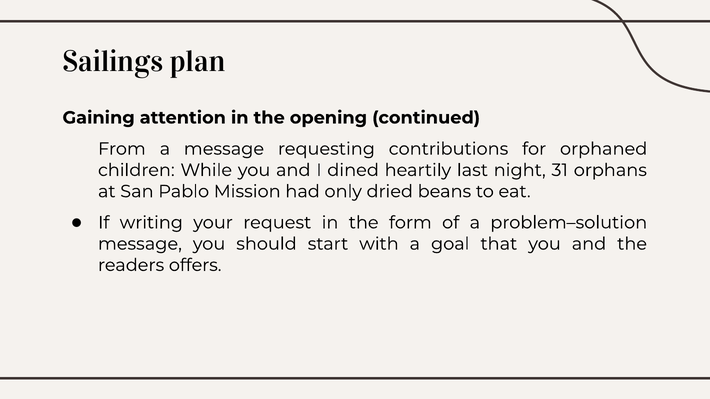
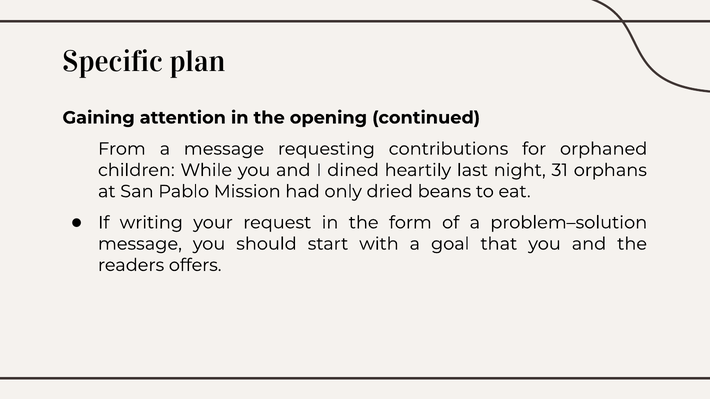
Sailings: Sailings -> Specific
